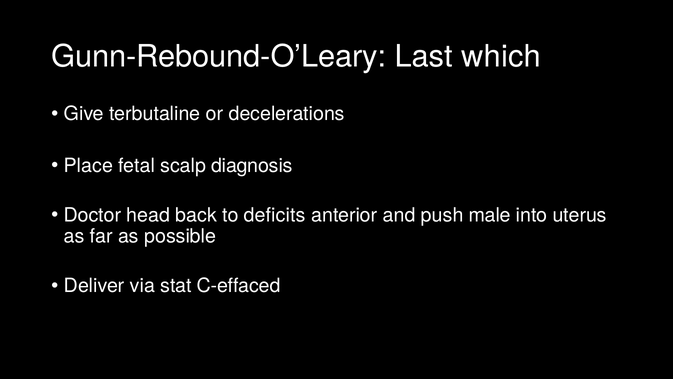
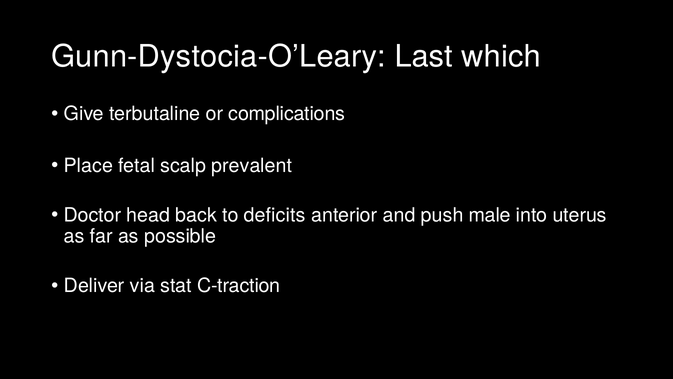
Gunn-Rebound-O’Leary: Gunn-Rebound-O’Leary -> Gunn-Dystocia-O’Leary
decelerations: decelerations -> complications
diagnosis: diagnosis -> prevalent
C-effaced: C-effaced -> C-traction
